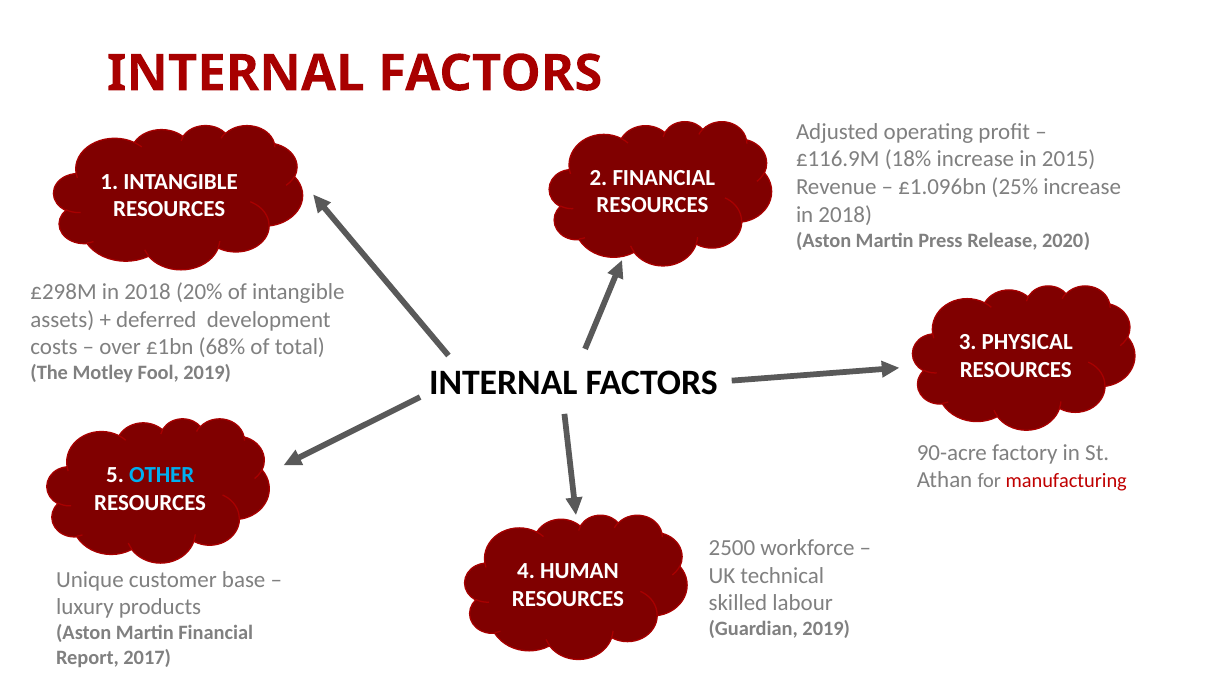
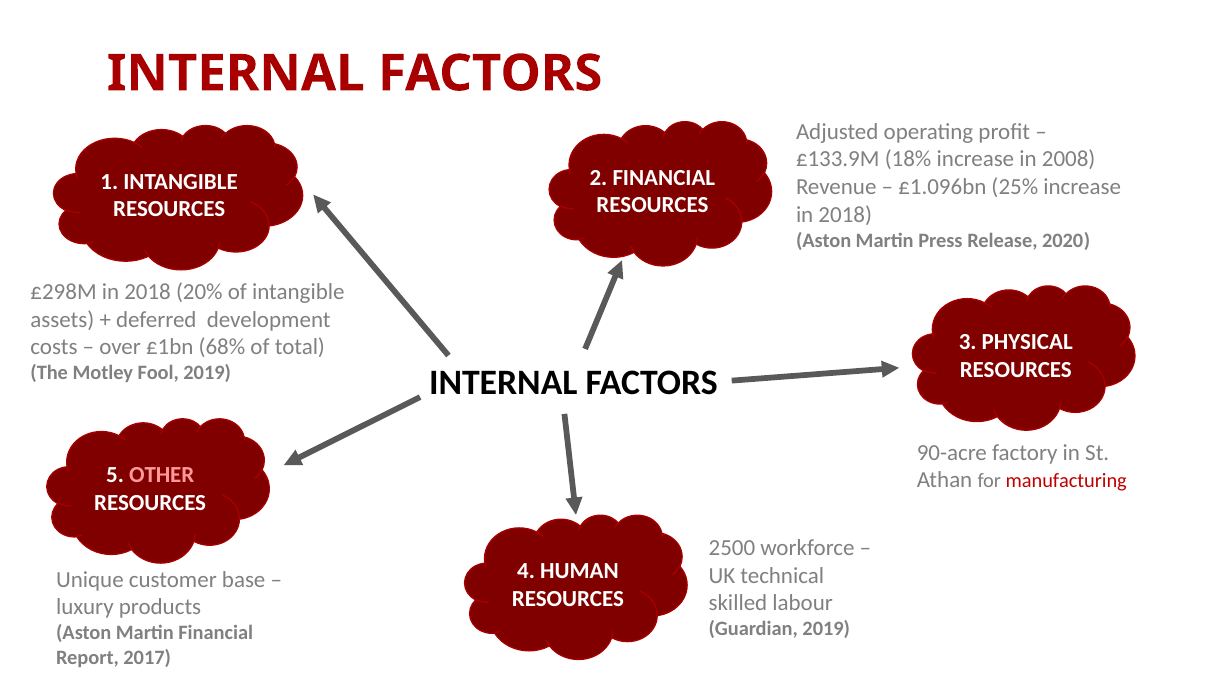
£116.9M: £116.9M -> £133.9M
2015: 2015 -> 2008
OTHER colour: light blue -> pink
